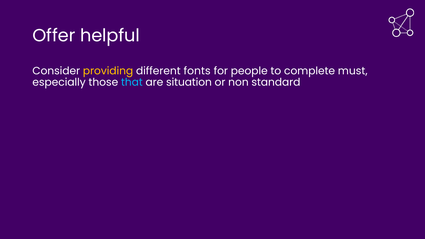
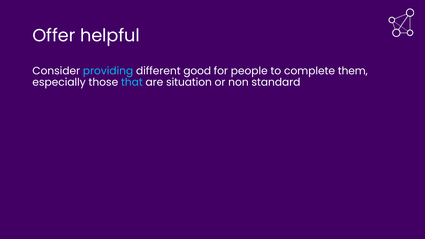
providing colour: yellow -> light blue
fonts: fonts -> good
must: must -> them
